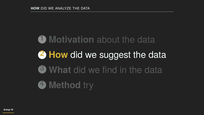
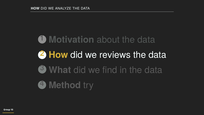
suggest: suggest -> reviews
